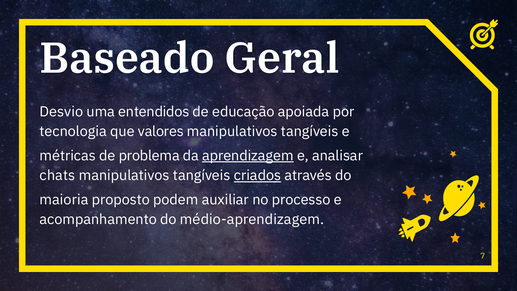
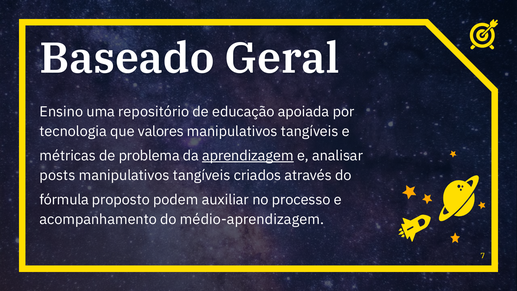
Desvio: Desvio -> Ensino
entendidos: entendidos -> repositório
chats: chats -> posts
criados underline: present -> none
maioria: maioria -> fórmula
